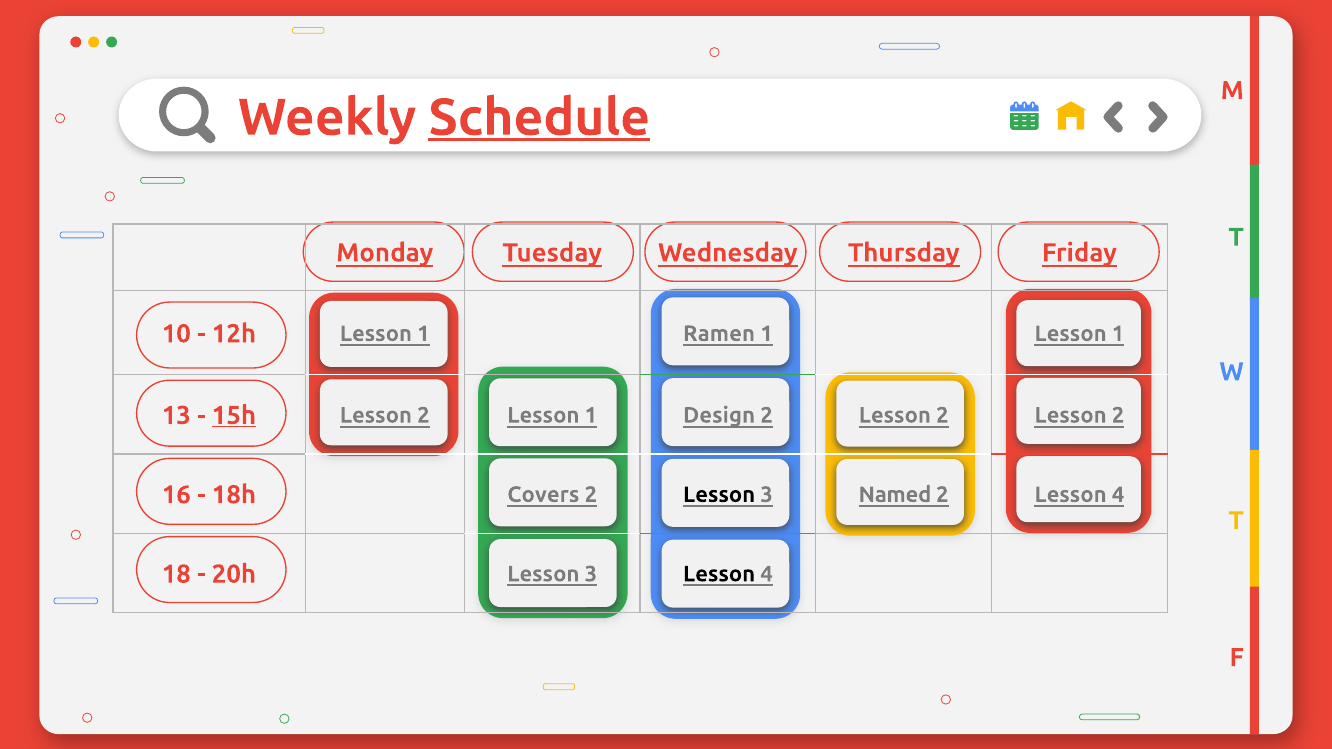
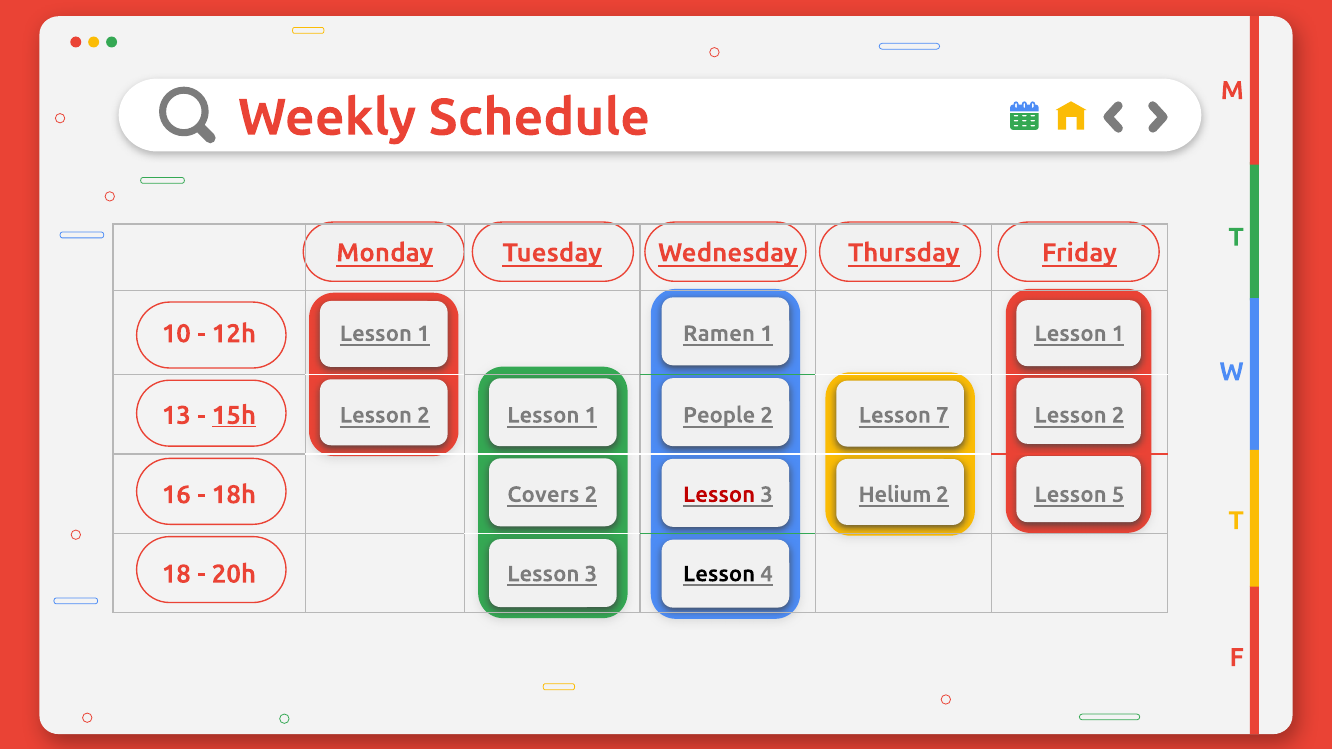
Schedule underline: present -> none
Design: Design -> People
2 at (942, 415): 2 -> 7
Lesson at (719, 495) colour: black -> red
Named: Named -> Helium
2 Lesson 4: 4 -> 5
